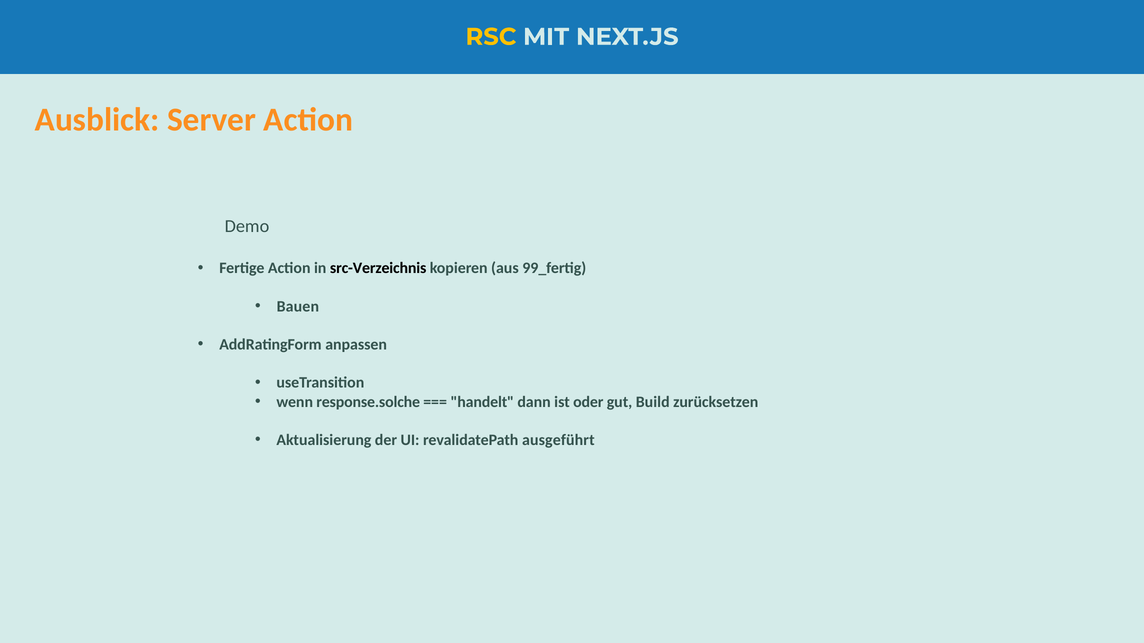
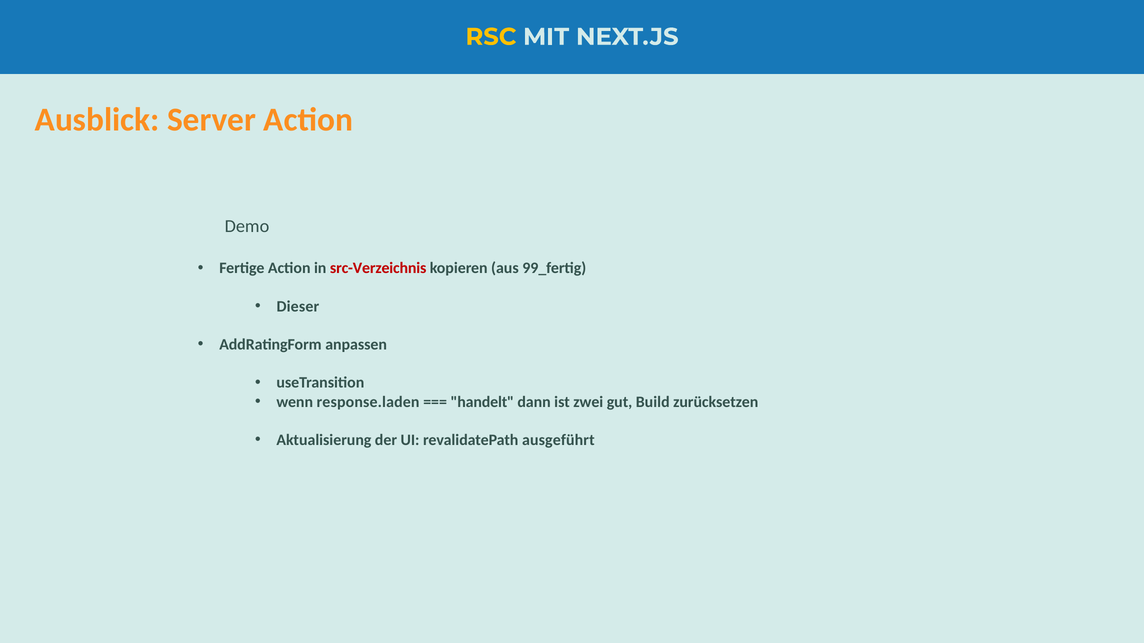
src-Verzeichnis colour: black -> red
Bauen: Bauen -> Dieser
response.solche: response.solche -> response.laden
oder: oder -> zwei
